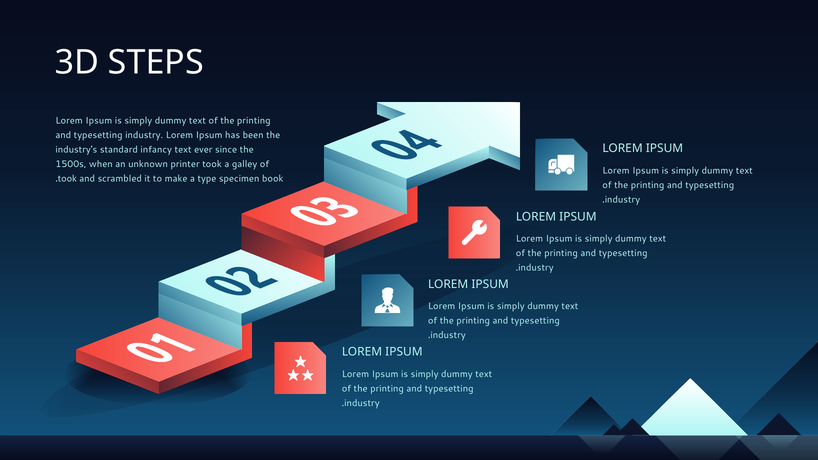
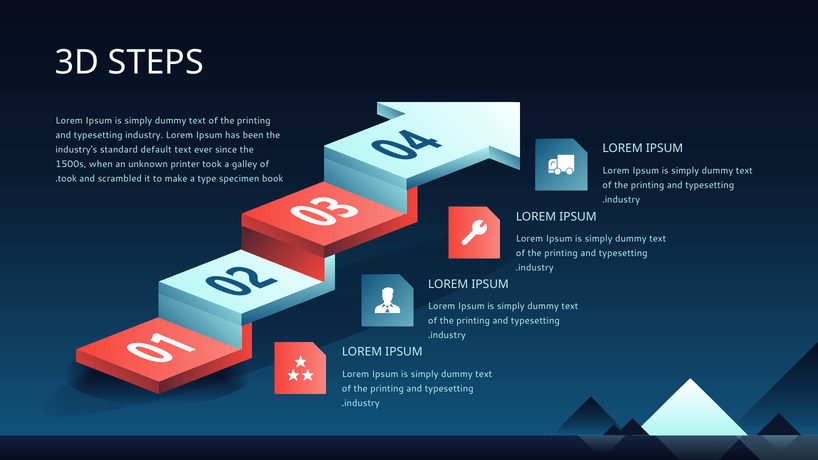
infancy: infancy -> default
